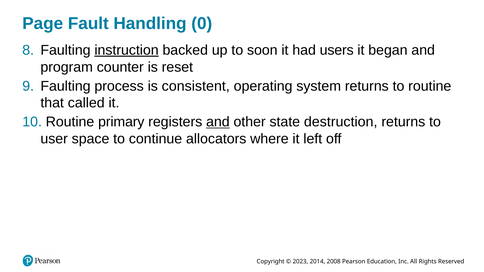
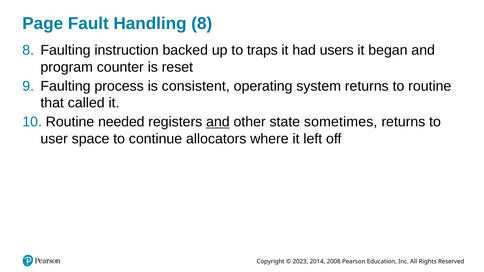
Handling 0: 0 -> 8
instruction underline: present -> none
soon: soon -> traps
primary: primary -> needed
destruction: destruction -> sometimes
